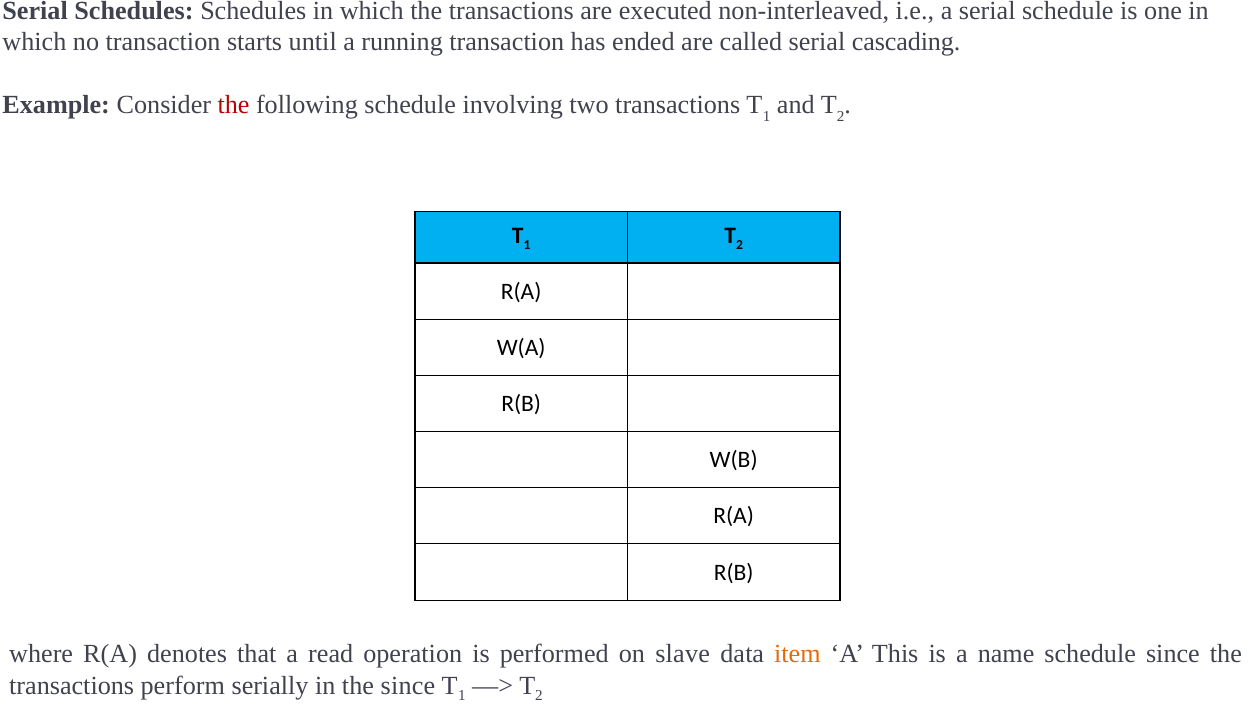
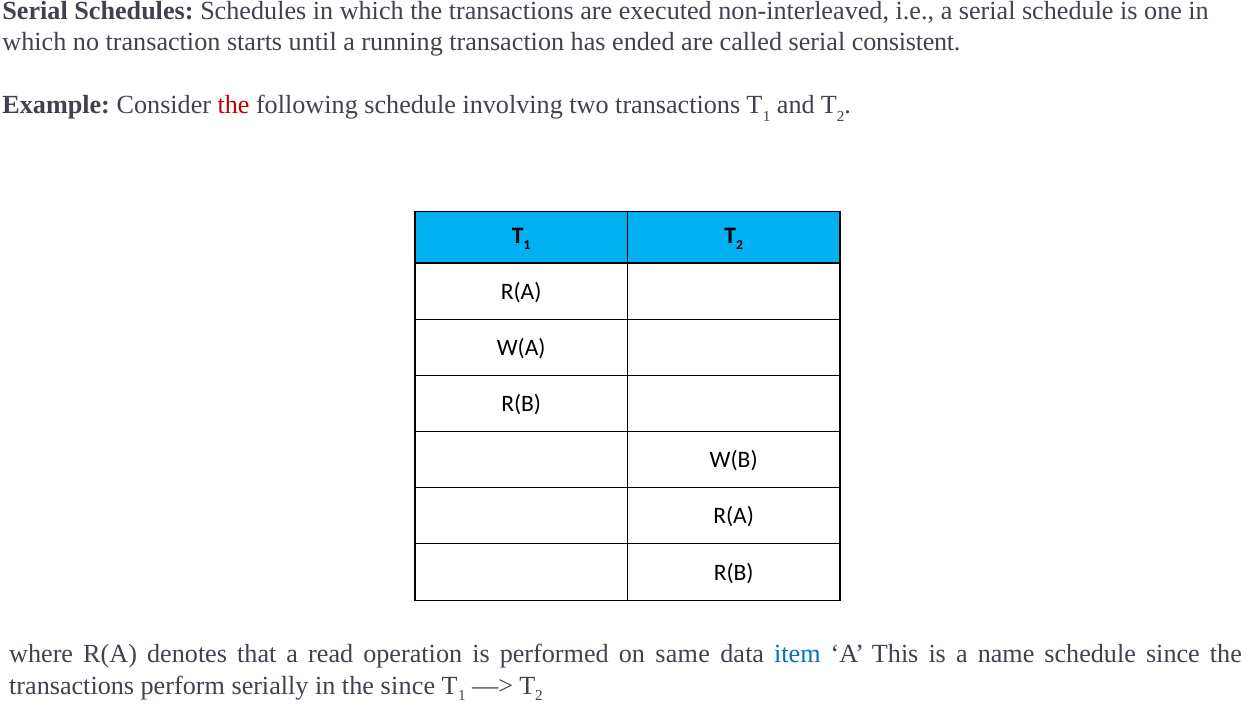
cascading: cascading -> consistent
slave: slave -> same
item colour: orange -> blue
